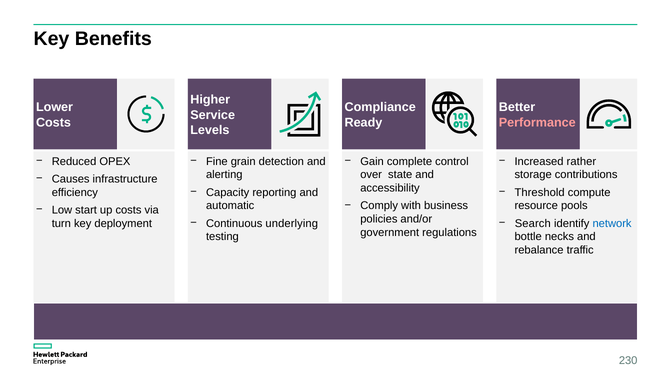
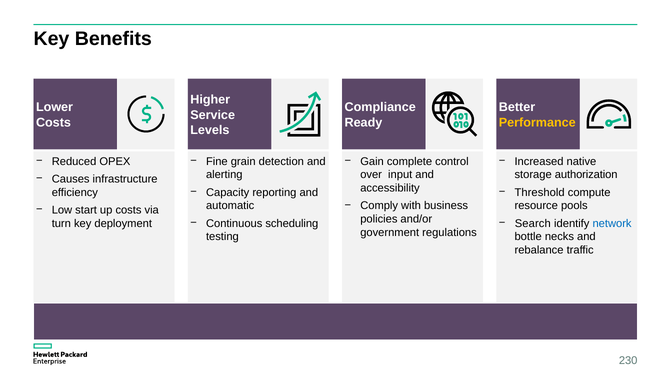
Performance colour: pink -> yellow
rather: rather -> native
state: state -> input
contributions: contributions -> authorization
underlying: underlying -> scheduling
